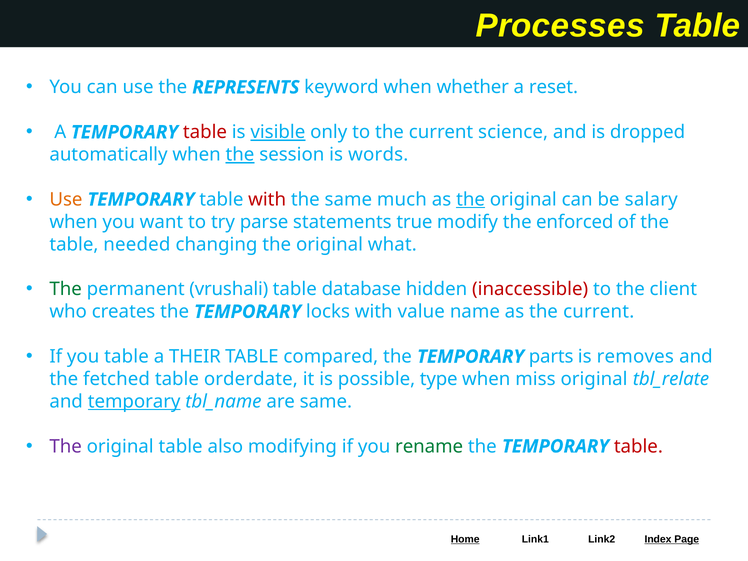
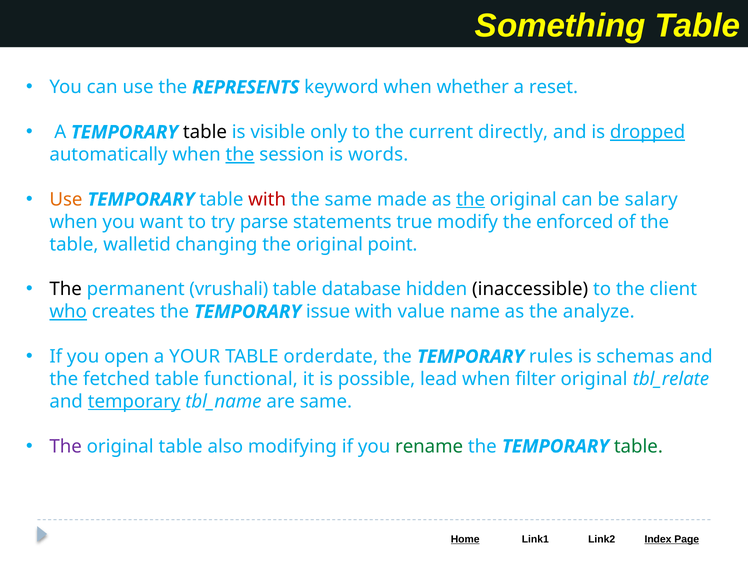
Processes: Processes -> Something
table at (205, 132) colour: red -> black
visible underline: present -> none
science: science -> directly
dropped underline: none -> present
much: much -> made
needed: needed -> walletid
what: what -> point
The at (66, 289) colour: green -> black
inaccessible colour: red -> black
who underline: none -> present
locks: locks -> issue
as the current: current -> analyze
you table: table -> open
THEIR: THEIR -> YOUR
compared: compared -> orderdate
parts: parts -> rules
removes: removes -> schemas
orderdate: orderdate -> functional
type: type -> lead
miss: miss -> filter
table at (638, 446) colour: red -> green
